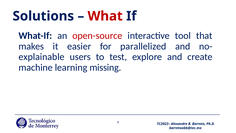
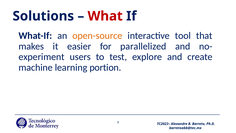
open-source colour: red -> orange
explainable: explainable -> experiment
missing: missing -> portion
